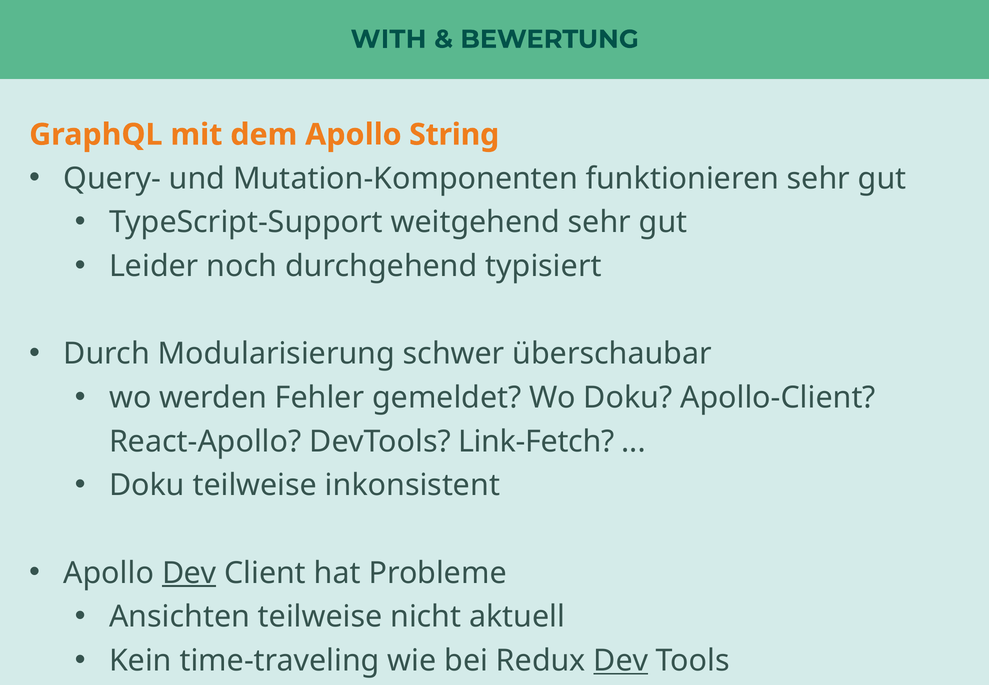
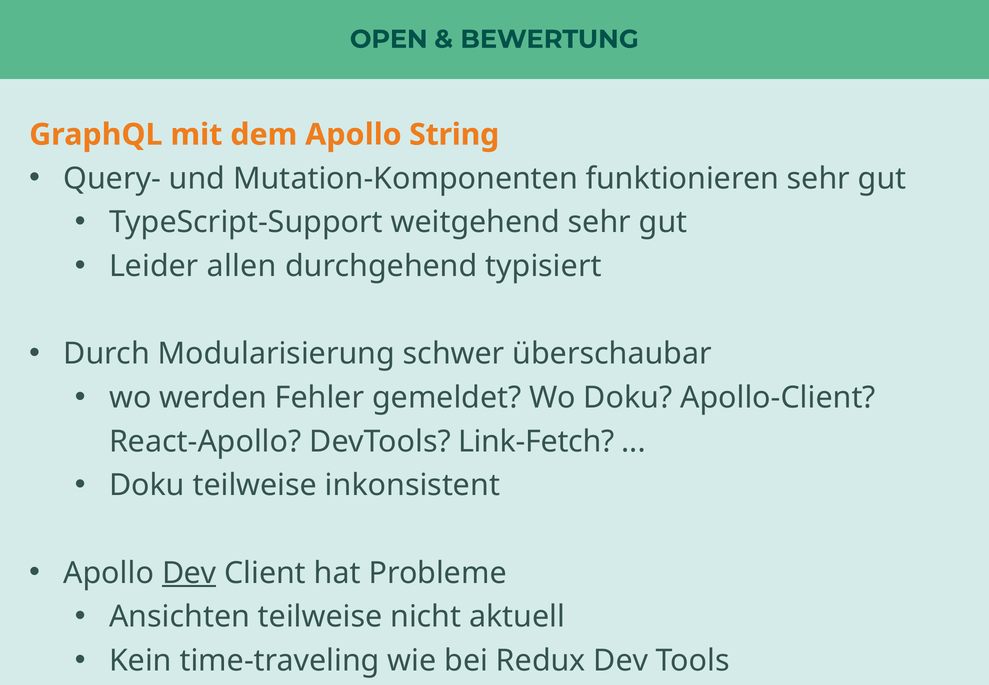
WITH: WITH -> OPEN
noch: noch -> allen
Dev at (621, 660) underline: present -> none
